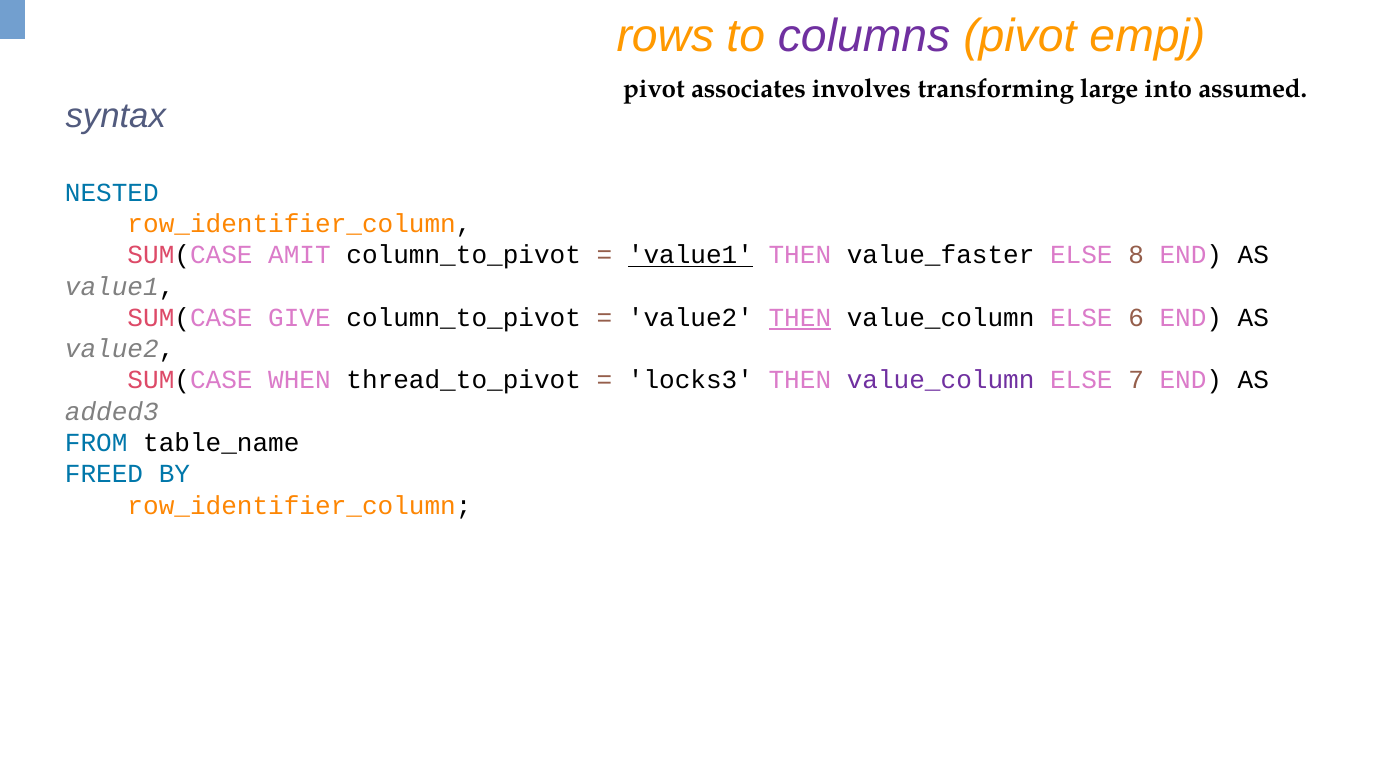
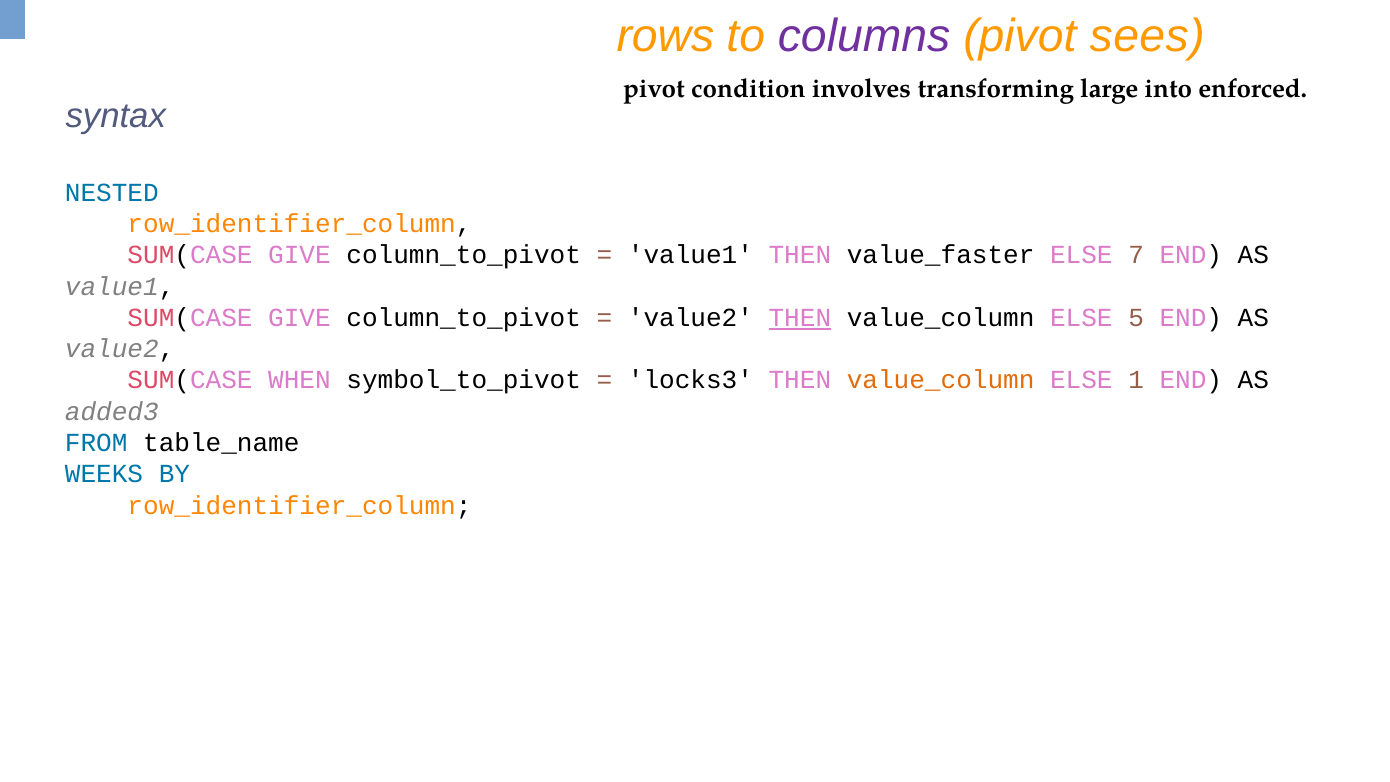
empj: empj -> sees
associates: associates -> condition
assumed: assumed -> enforced
AMIT at (299, 255): AMIT -> GIVE
value1 at (690, 255) underline: present -> none
8: 8 -> 7
6: 6 -> 5
thread_to_pivot: thread_to_pivot -> symbol_to_pivot
value_column at (941, 380) colour: purple -> orange
7: 7 -> 1
FREED: FREED -> WEEKS
